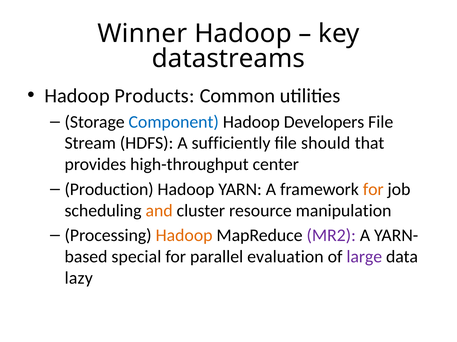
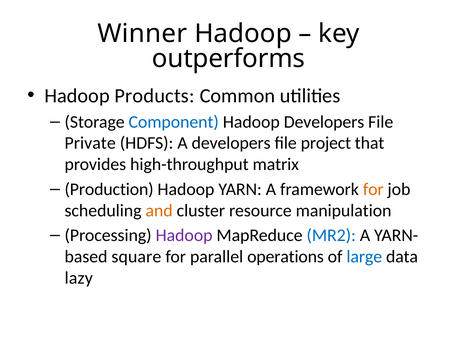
datastreams: datastreams -> outperforms
Stream: Stream -> Private
A sufficiently: sufficiently -> developers
should: should -> project
center: center -> matrix
Hadoop at (184, 236) colour: orange -> purple
MR2 colour: purple -> blue
special: special -> square
evaluation: evaluation -> operations
large colour: purple -> blue
